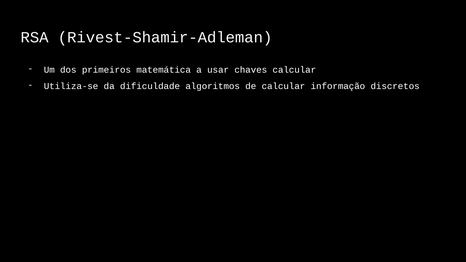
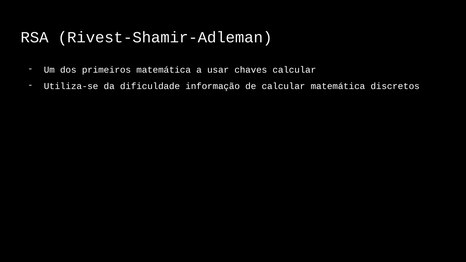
algoritmos: algoritmos -> informação
calcular informação: informação -> matemática
